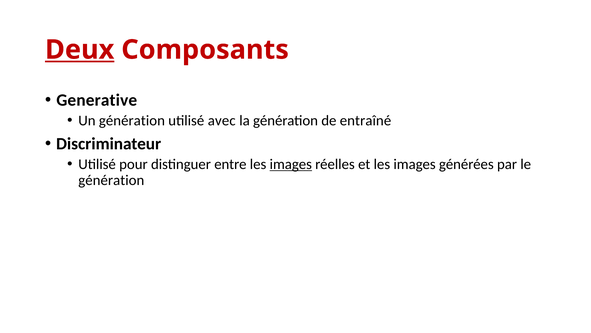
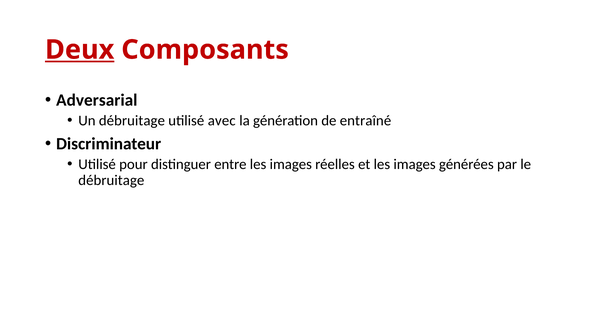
Generative: Generative -> Adversarial
Un génération: génération -> débruitage
images at (291, 164) underline: present -> none
génération at (111, 180): génération -> débruitage
